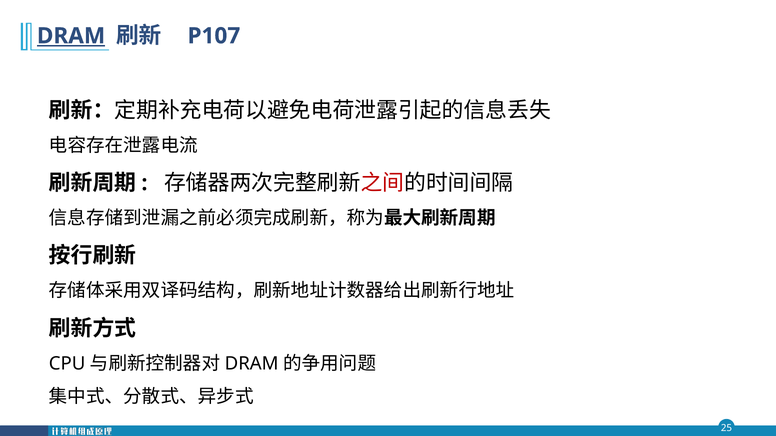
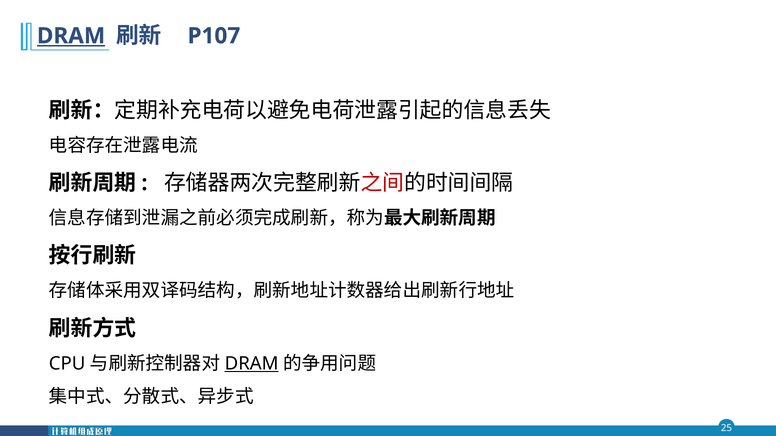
DRAM at (252, 364) underline: none -> present
